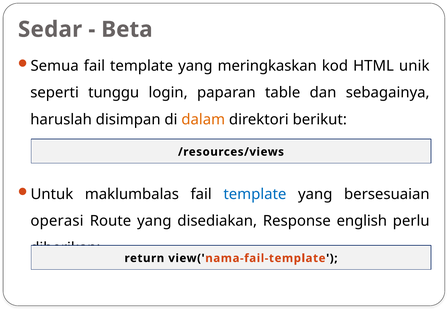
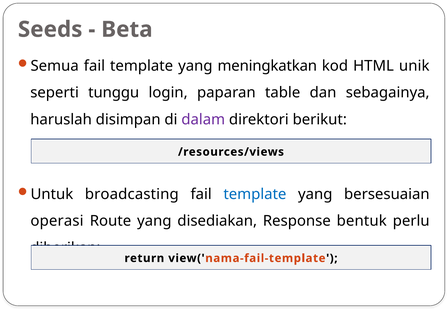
Sedar: Sedar -> Seeds
meringkaskan: meringkaskan -> meningkatkan
dalam colour: orange -> purple
maklumbalas: maklumbalas -> broadcasting
english: english -> bentuk
